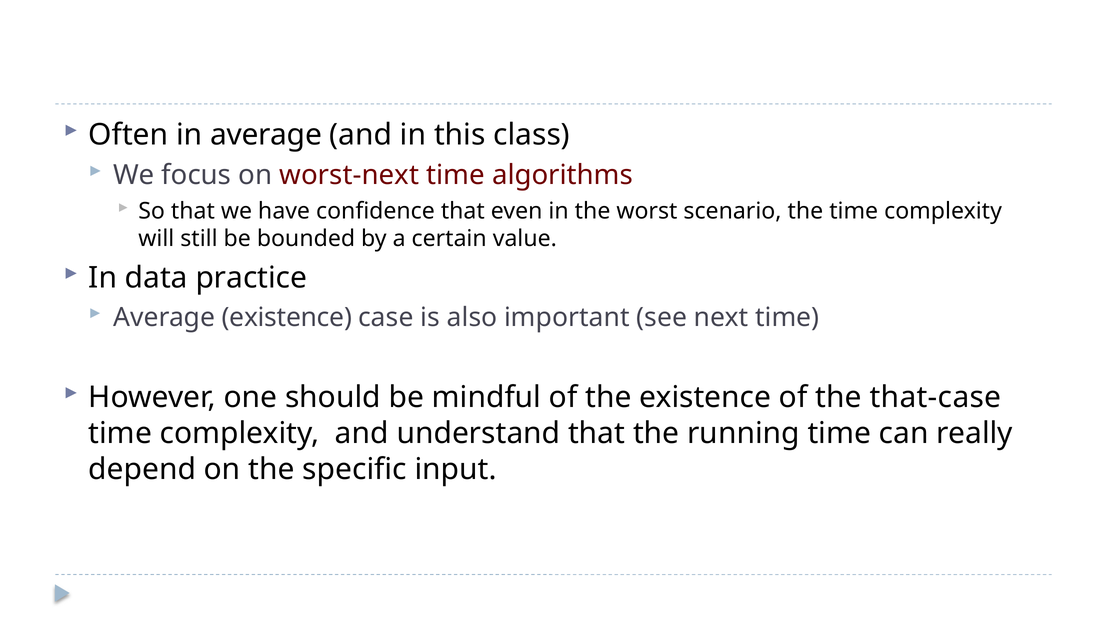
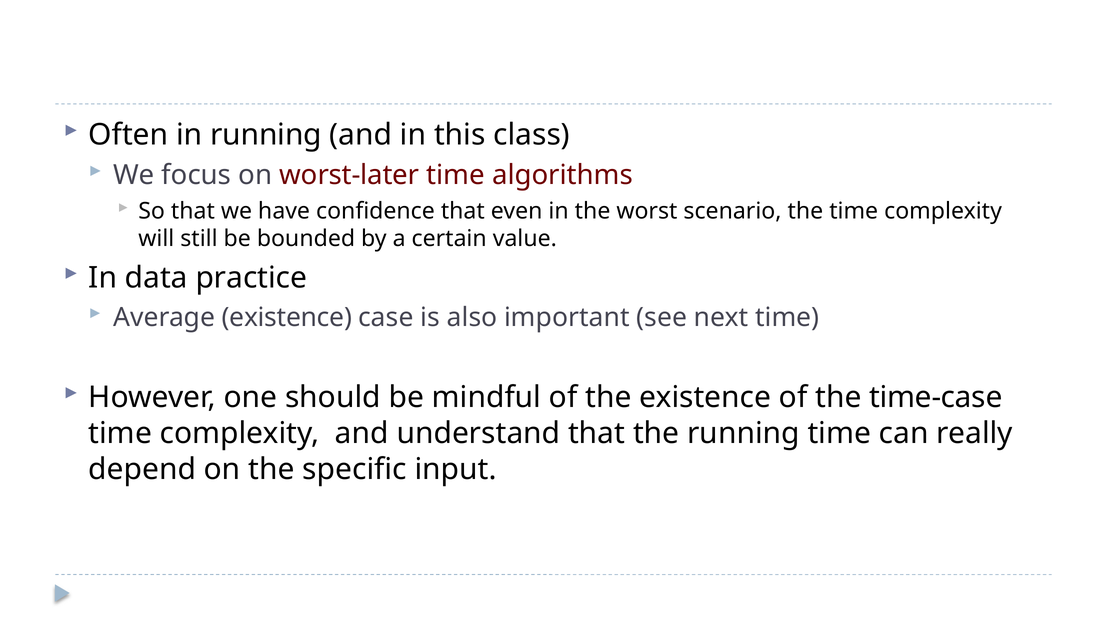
in average: average -> running
worst-next: worst-next -> worst-later
that-case: that-case -> time-case
